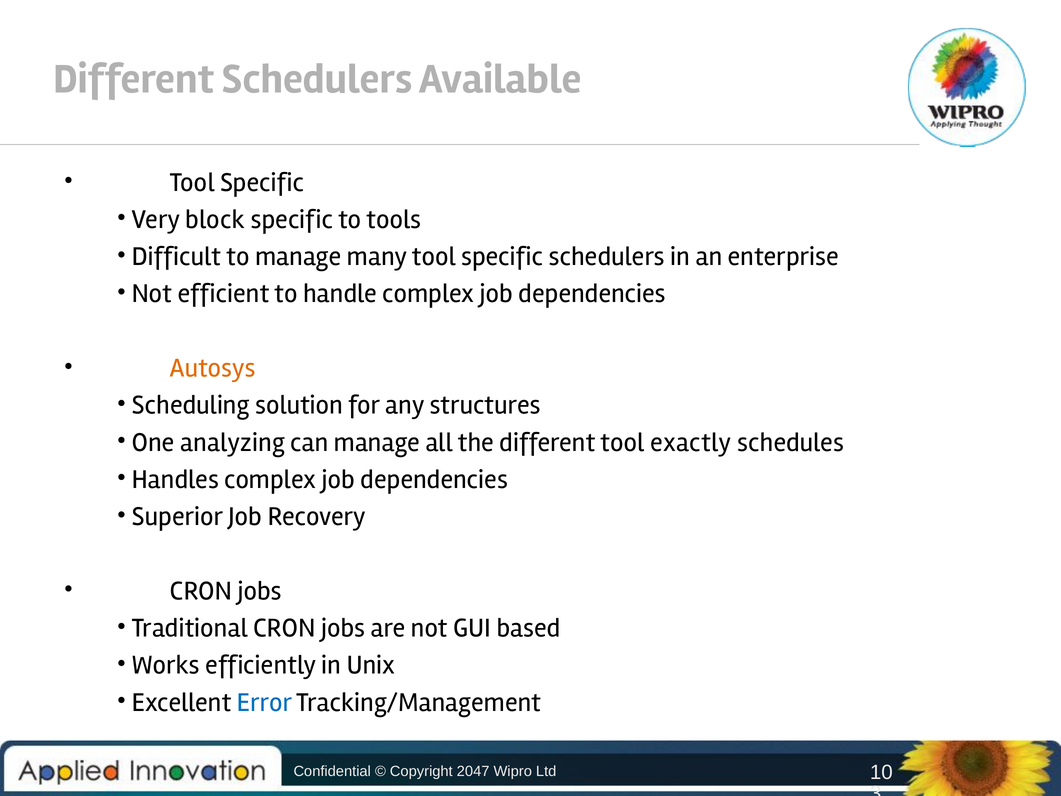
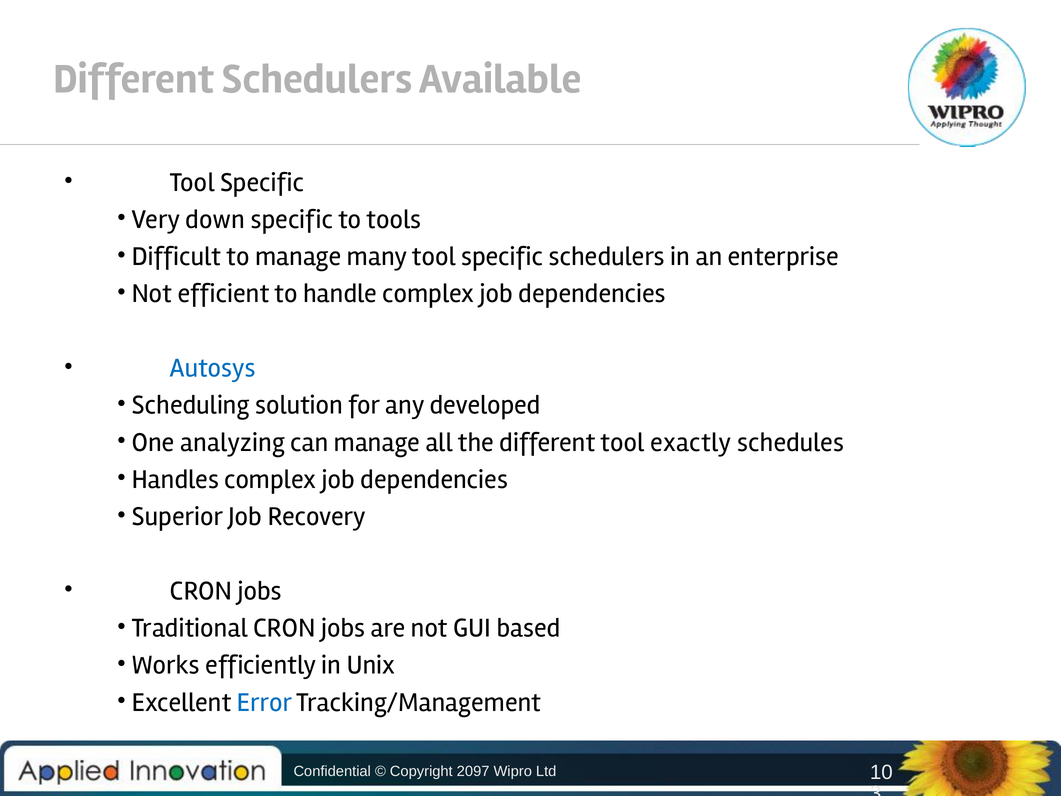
block: block -> down
Autosys colour: orange -> blue
structures: structures -> developed
2047: 2047 -> 2097
